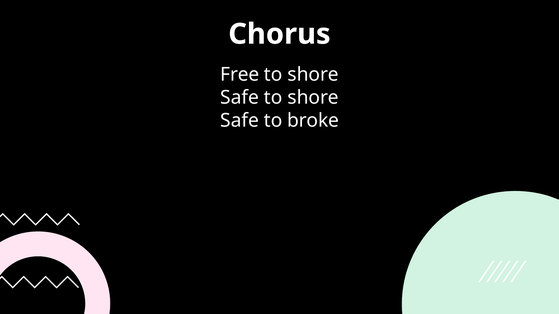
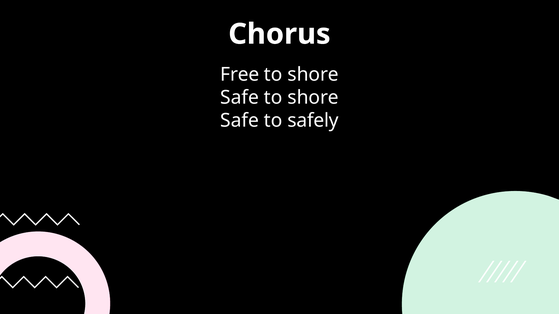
broke: broke -> safely
